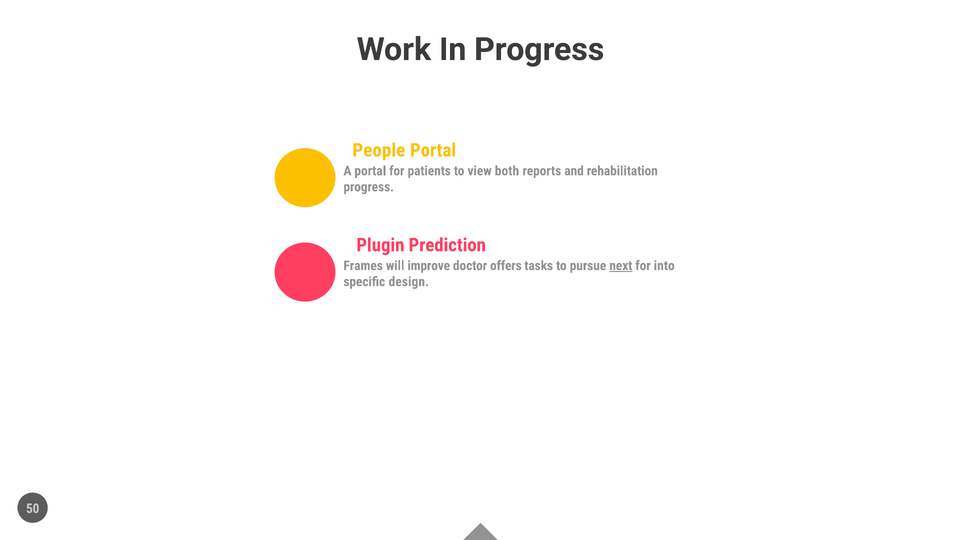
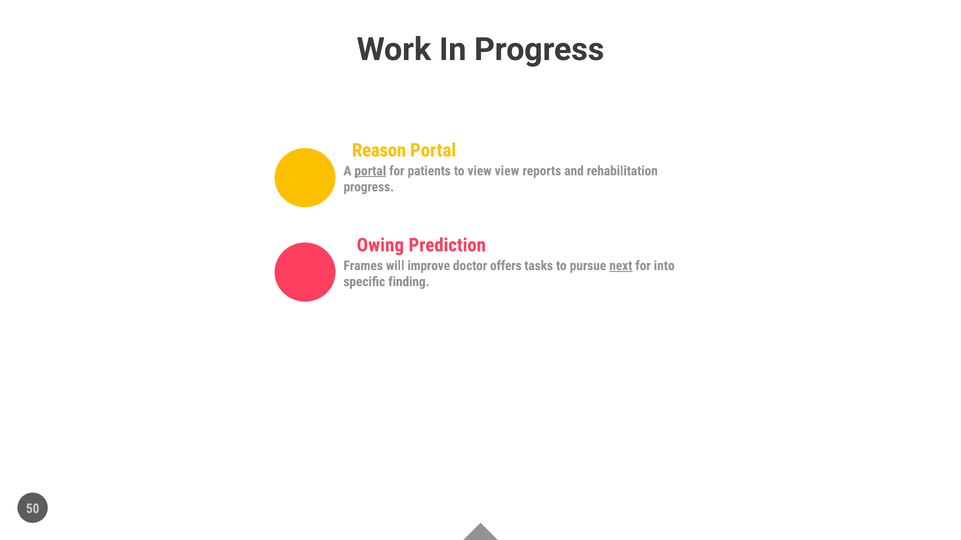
People: People -> Reason
portal at (370, 171) underline: none -> present
view both: both -> view
Plugin: Plugin -> Owing
design: design -> finding
